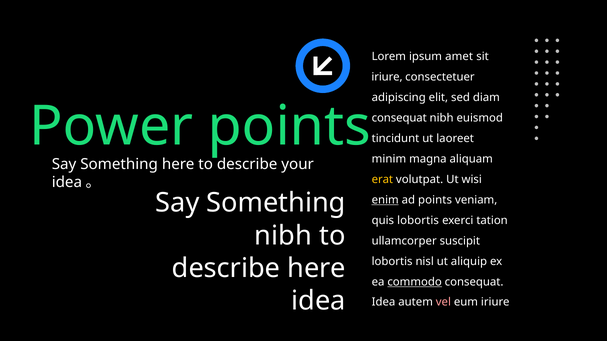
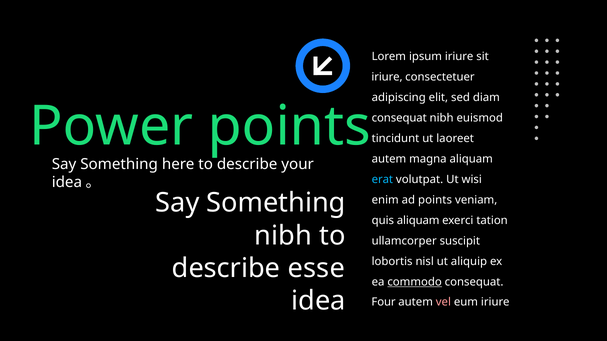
ipsum amet: amet -> iriure
minim at (389, 159): minim -> autem
erat colour: yellow -> light blue
enim underline: present -> none
quis lobortis: lobortis -> aliquam
describe here: here -> esse
Idea at (384, 303): Idea -> Four
